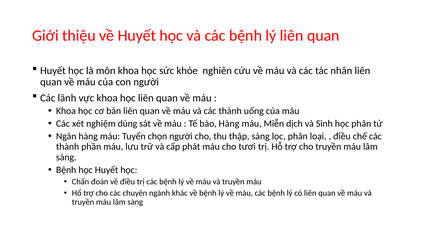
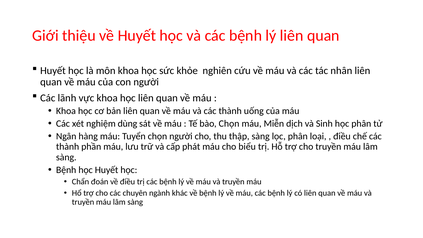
bào Hàng: Hàng -> Chọn
tươi: tươi -> biểu
